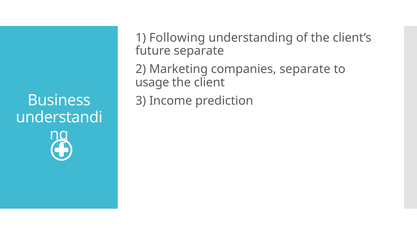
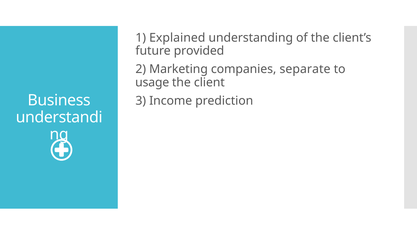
Following: Following -> Explained
future separate: separate -> provided
